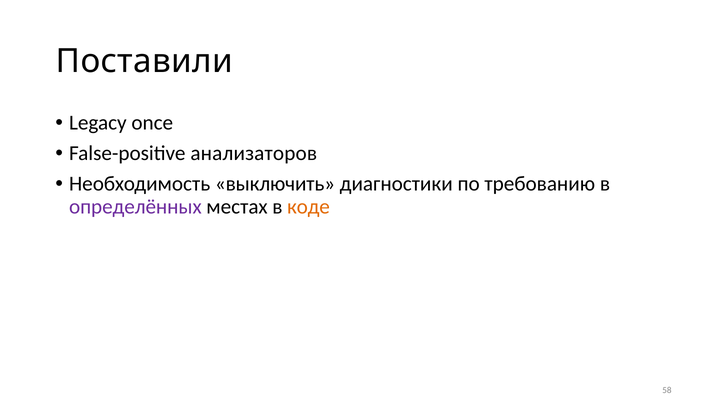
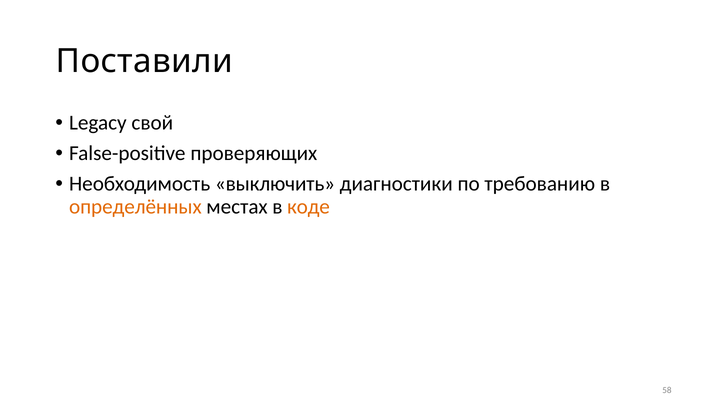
once: once -> свой
анализаторов: анализаторов -> проверяющих
определённых colour: purple -> orange
